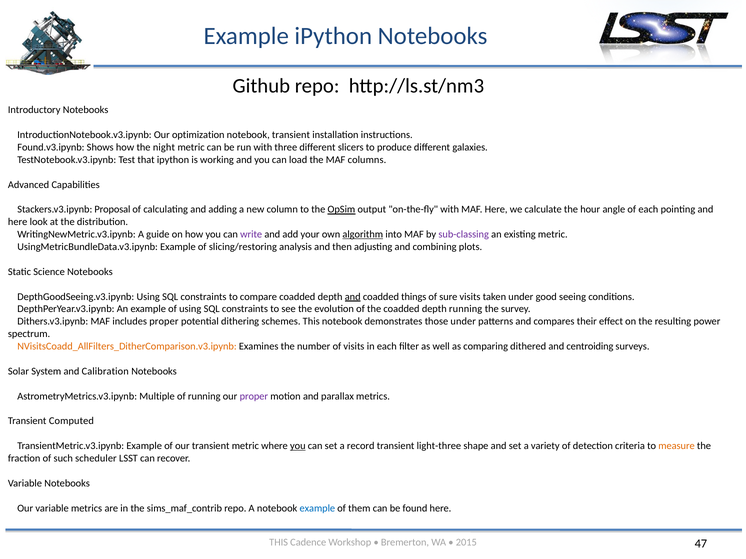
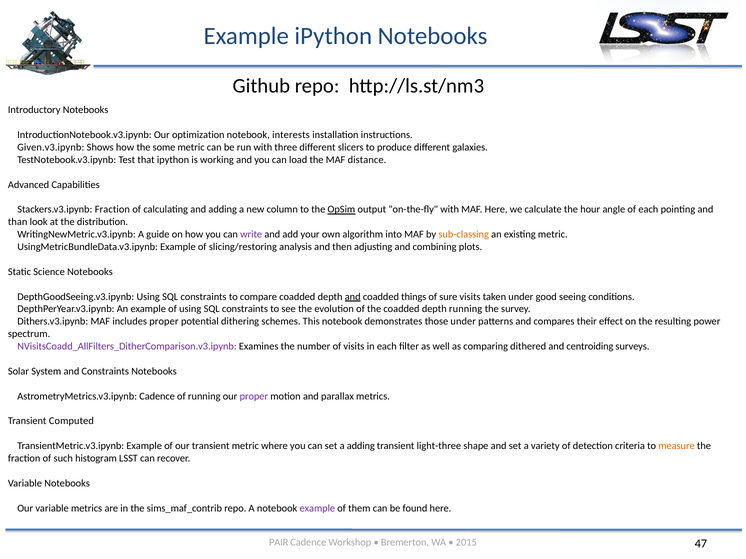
notebook transient: transient -> interests
Found.v3.ipynb: Found.v3.ipynb -> Given.v3.ipynb
night: night -> some
columns: columns -> distance
Stackers.v3.ipynb Proposal: Proposal -> Fraction
here at (18, 222): here -> than
algorithm underline: present -> none
sub-classing colour: purple -> orange
NVisitsCoadd_AllFilters_DitherComparison.v3.ipynb colour: orange -> purple
and Calibration: Calibration -> Constraints
AstrometryMetrics.v3.ipynb Multiple: Multiple -> Cadence
you at (298, 446) underline: present -> none
a record: record -> adding
scheduler: scheduler -> histogram
example at (317, 509) colour: blue -> purple
THIS at (279, 543): THIS -> PAIR
